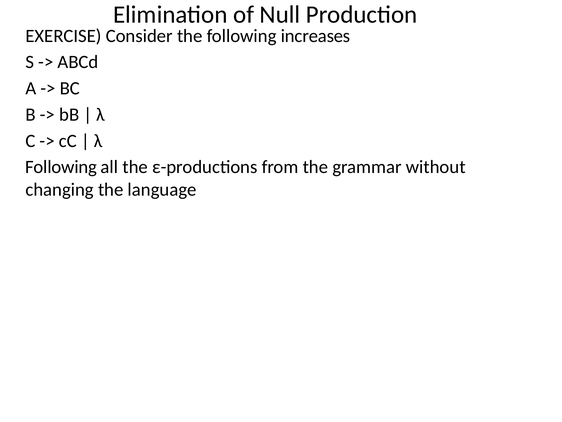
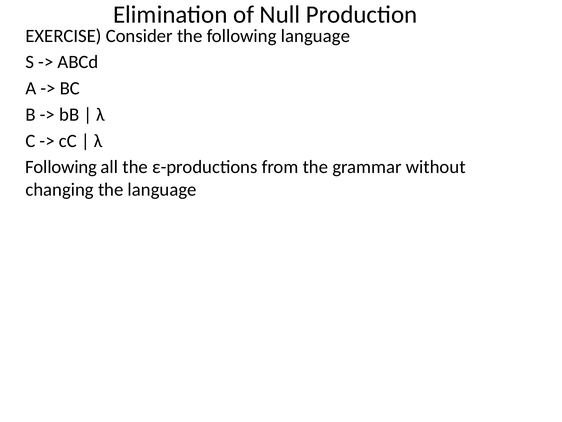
following increases: increases -> language
